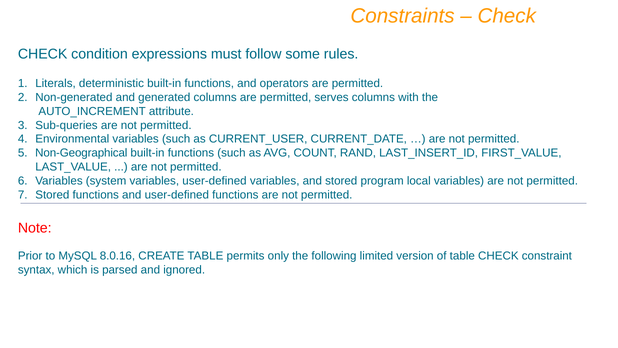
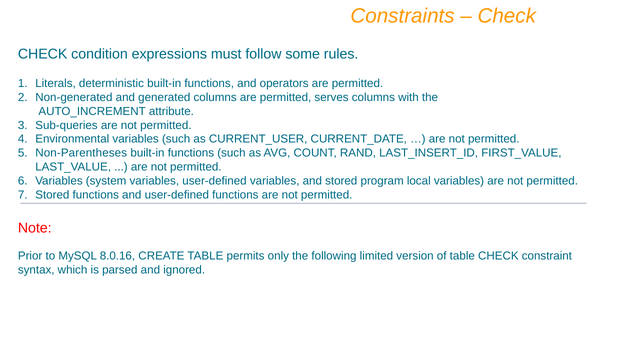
Non-Geographical: Non-Geographical -> Non-Parentheses
